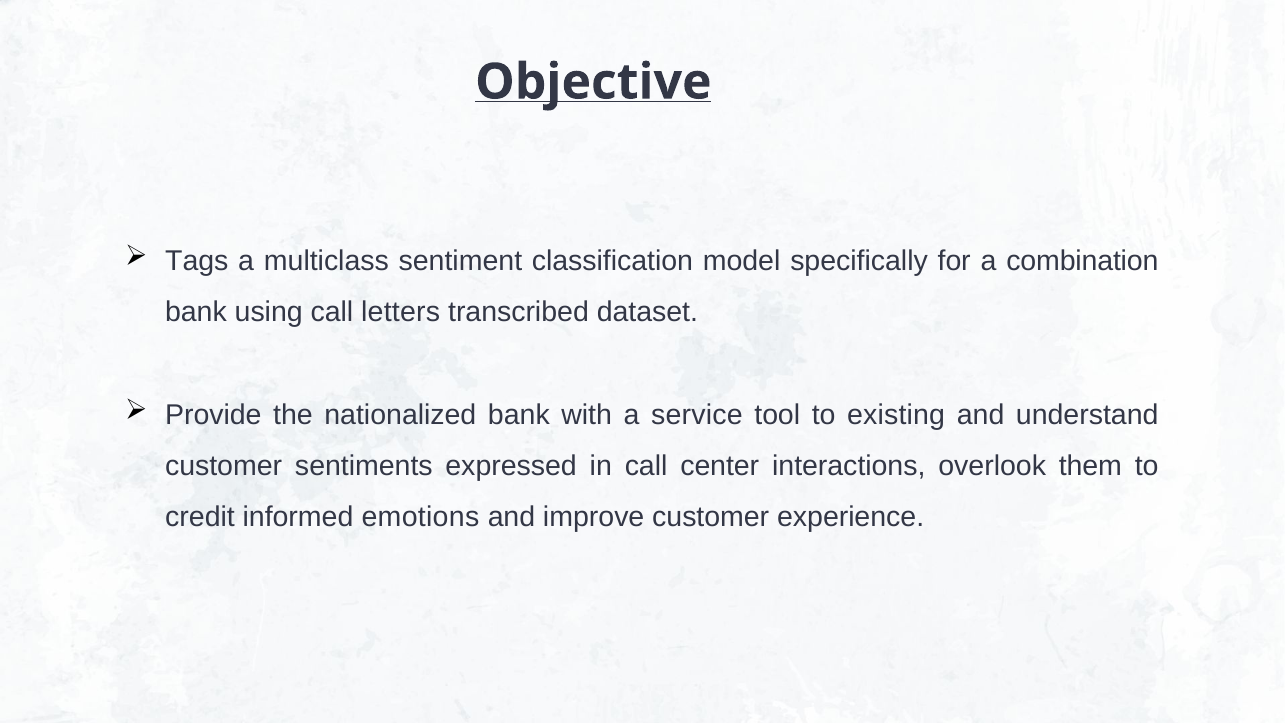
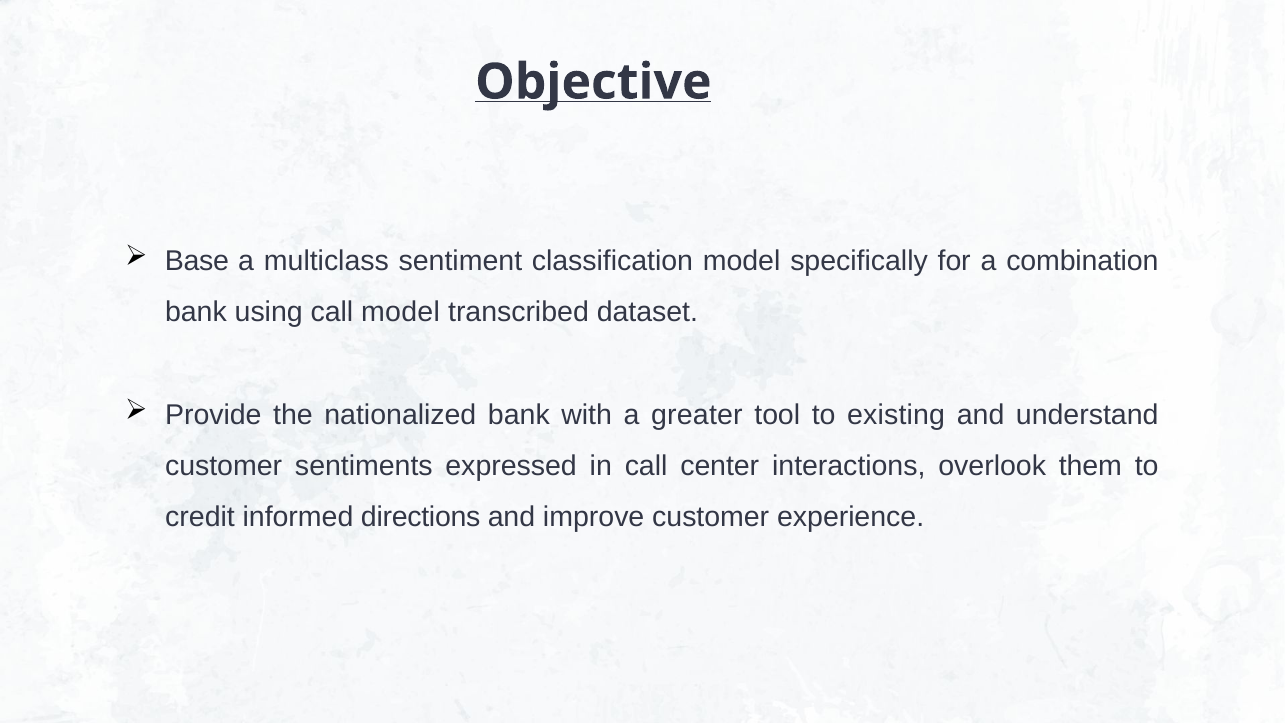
Tags: Tags -> Base
call letters: letters -> model
service: service -> greater
emotions: emotions -> directions
